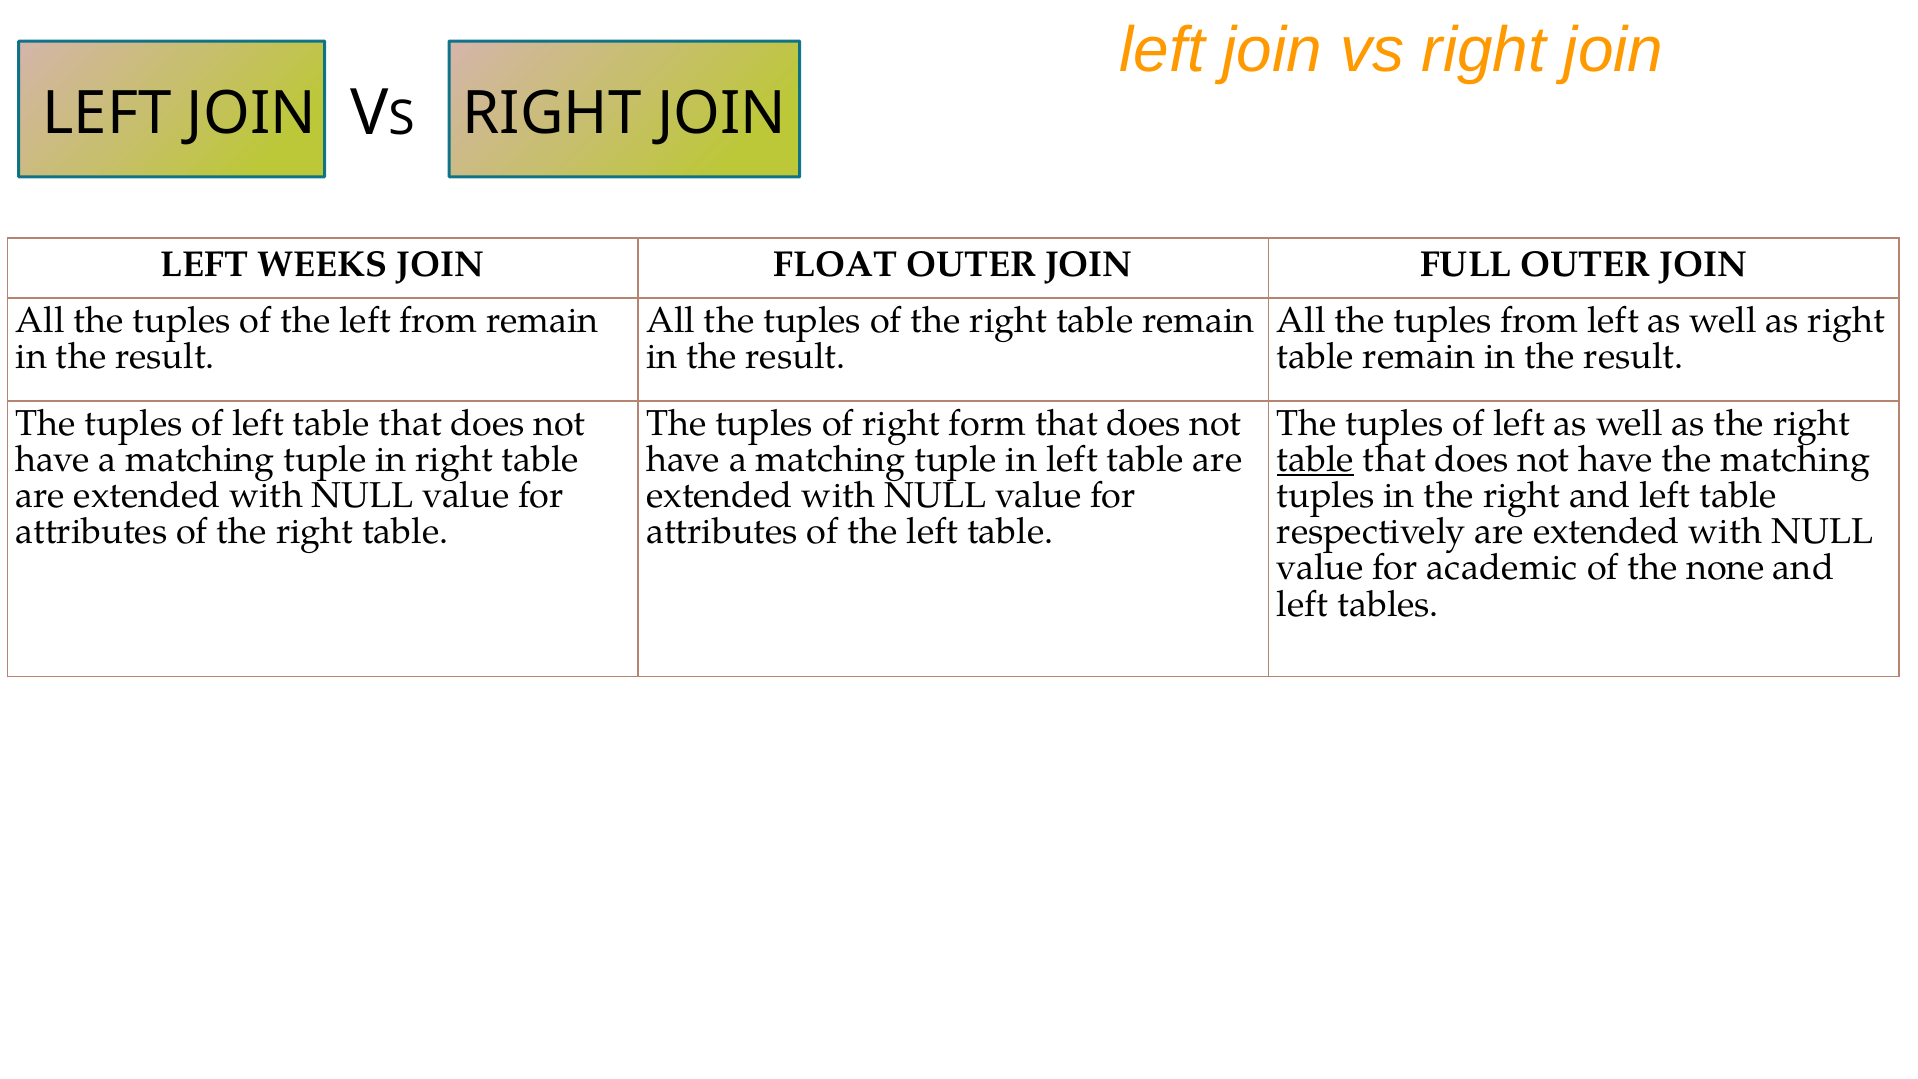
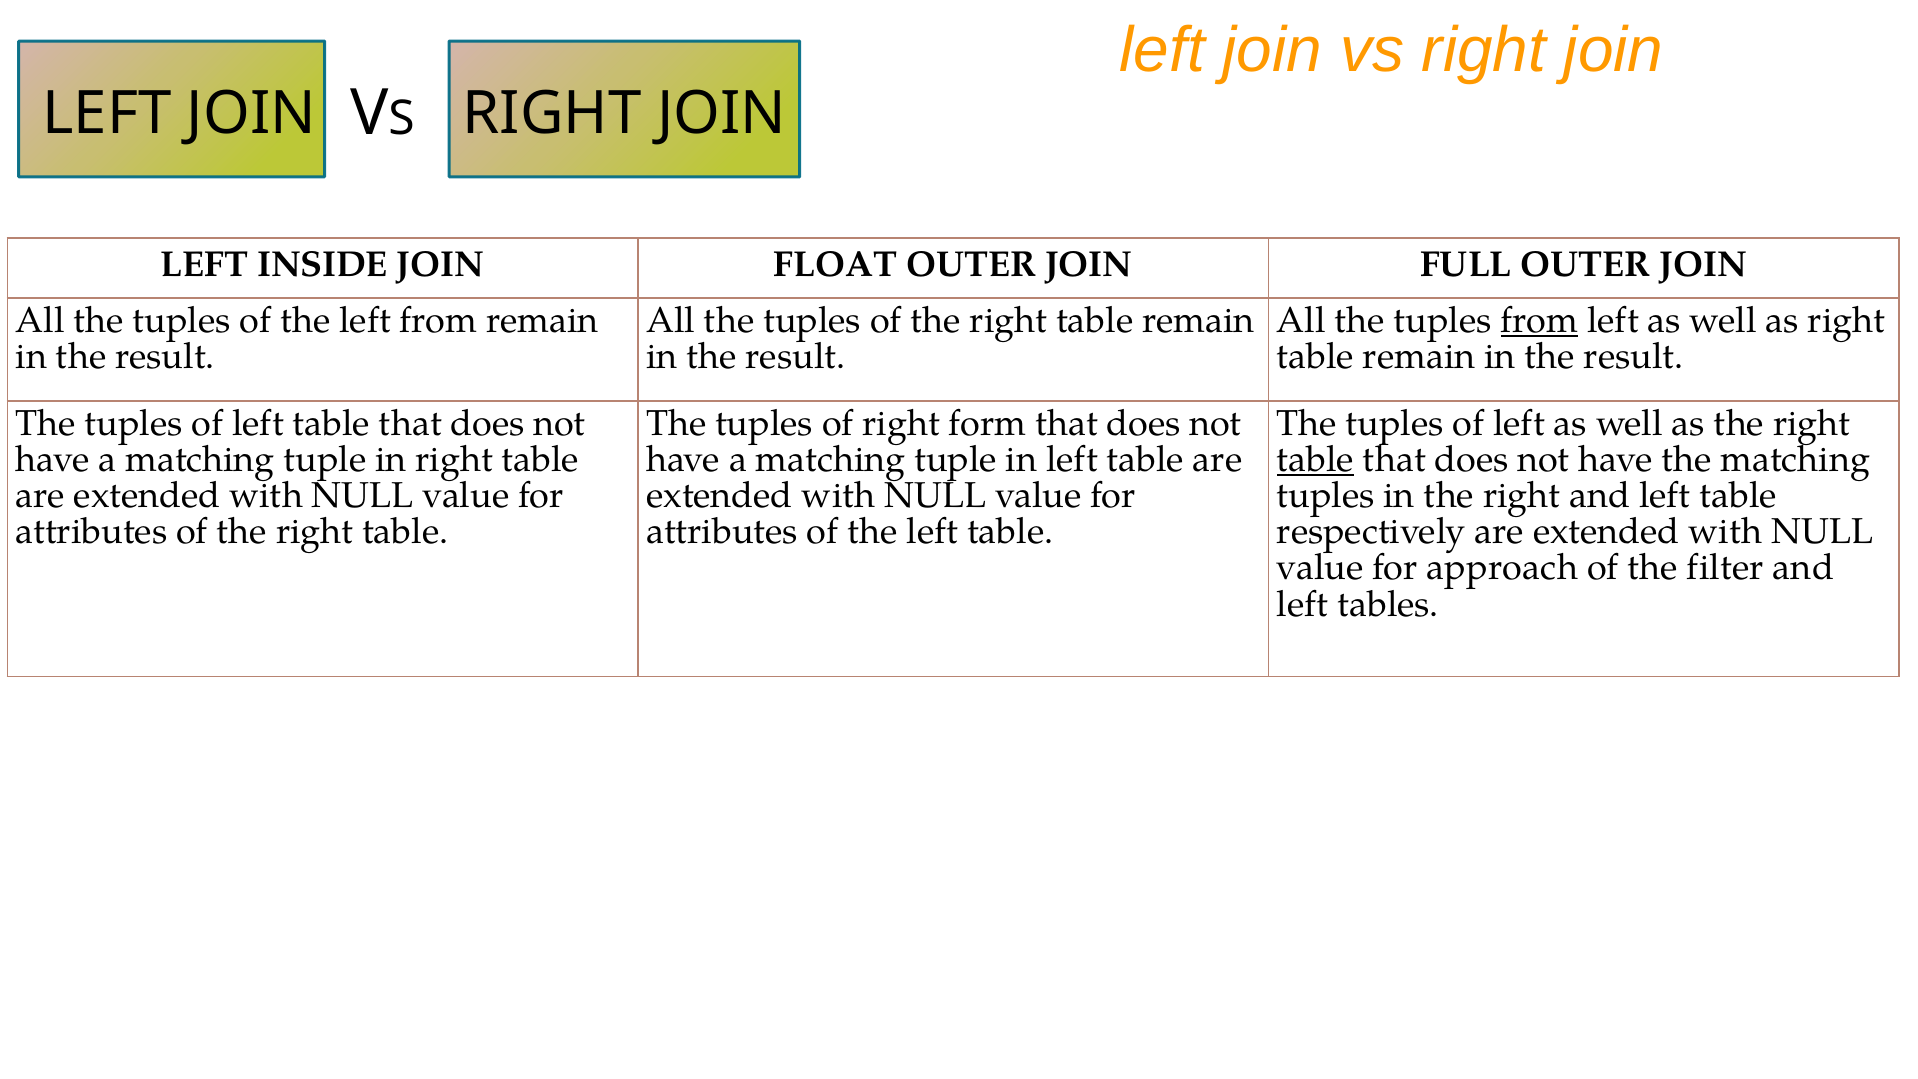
WEEKS: WEEKS -> INSIDE
from at (1539, 320) underline: none -> present
academic: academic -> approach
none: none -> filter
